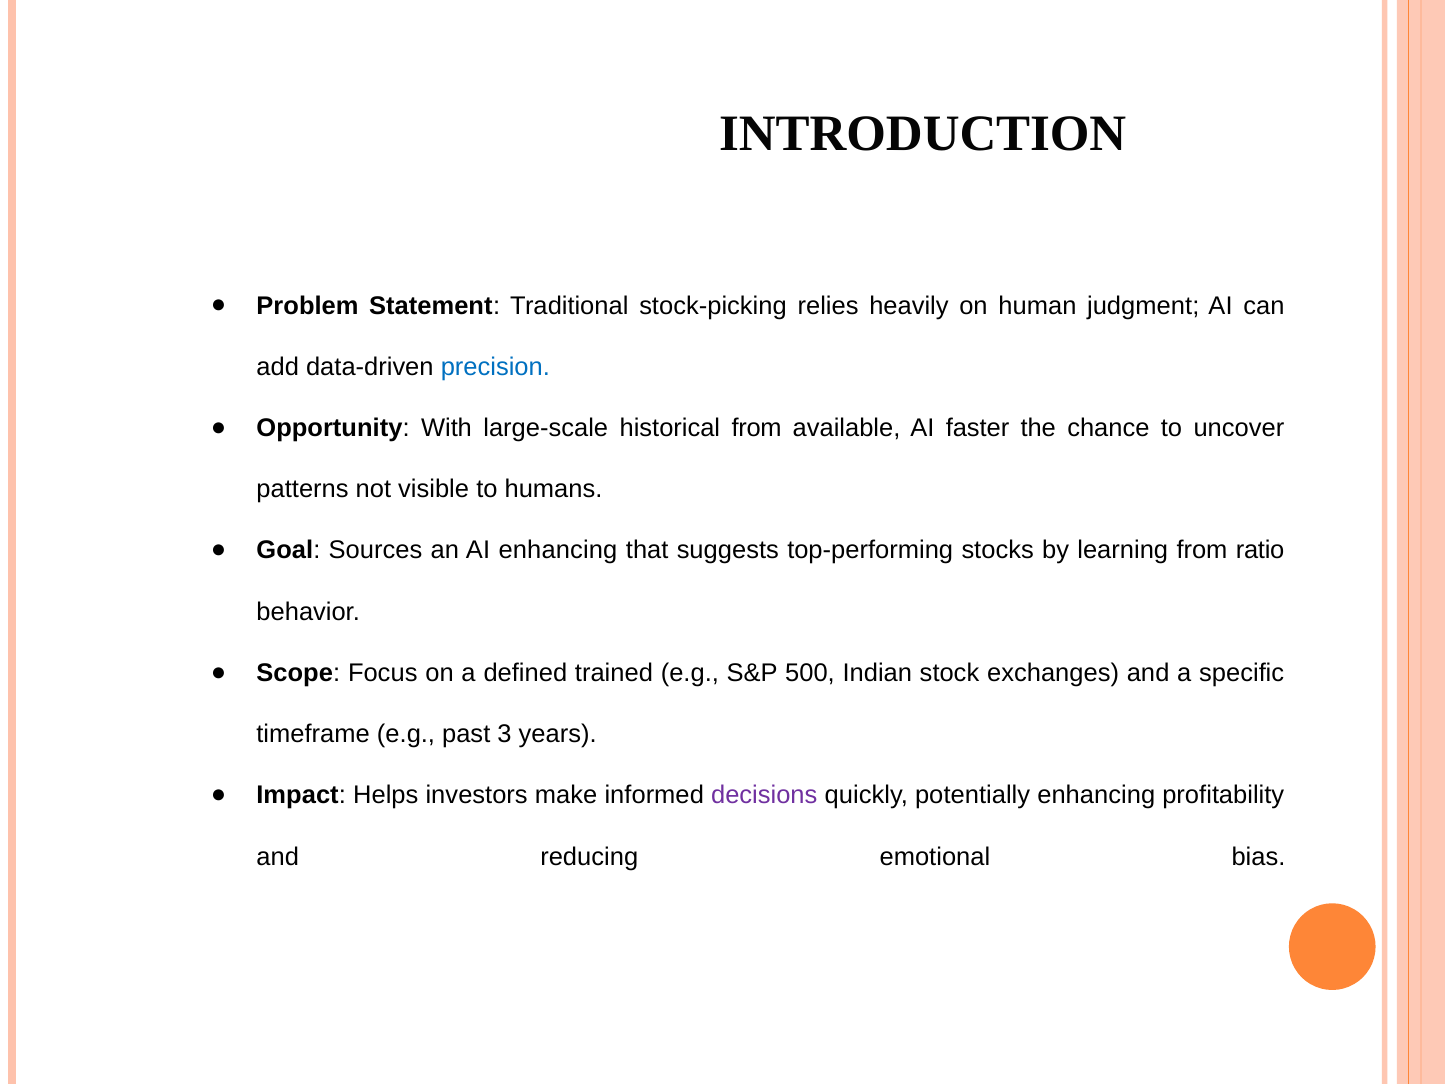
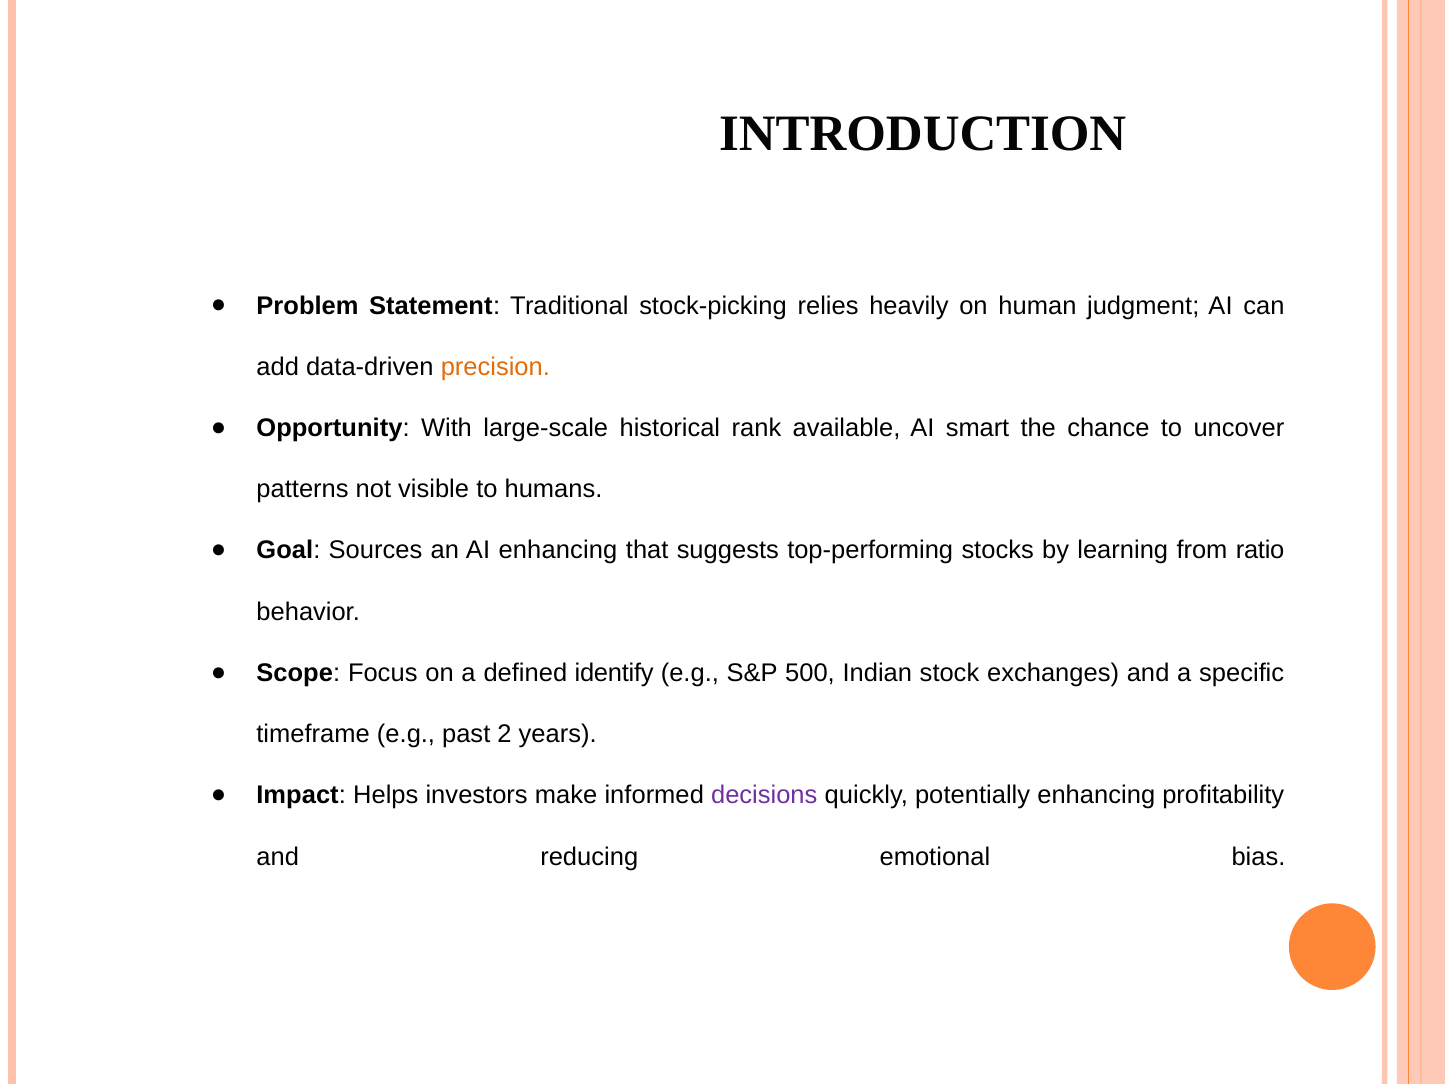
precision colour: blue -> orange
historical from: from -> rank
faster: faster -> smart
trained: trained -> identify
3: 3 -> 2
